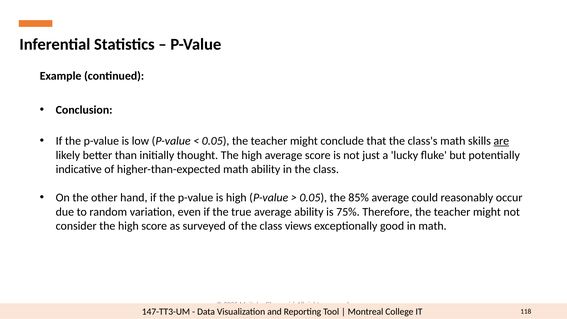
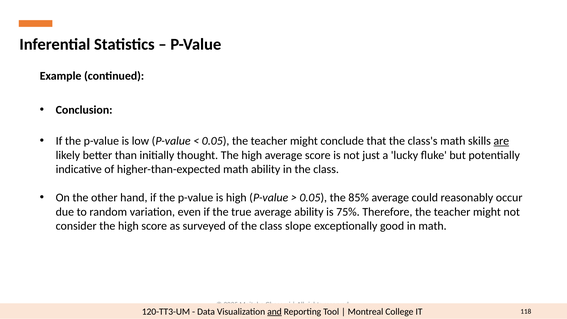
views: views -> slope
147-TT3-UM: 147-TT3-UM -> 120-TT3-UM
and underline: none -> present
